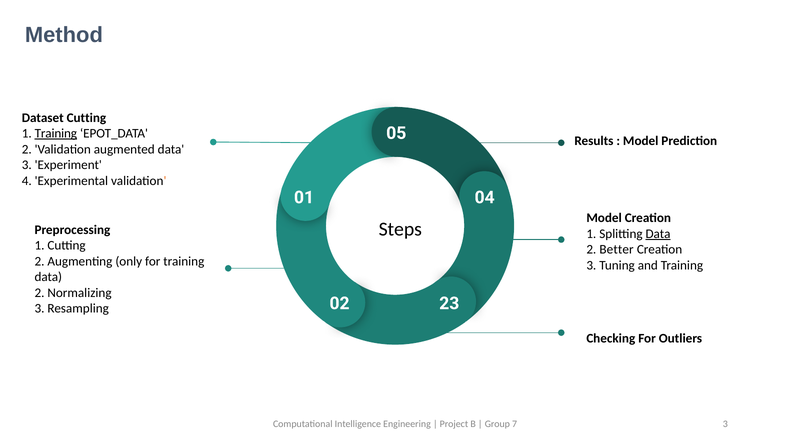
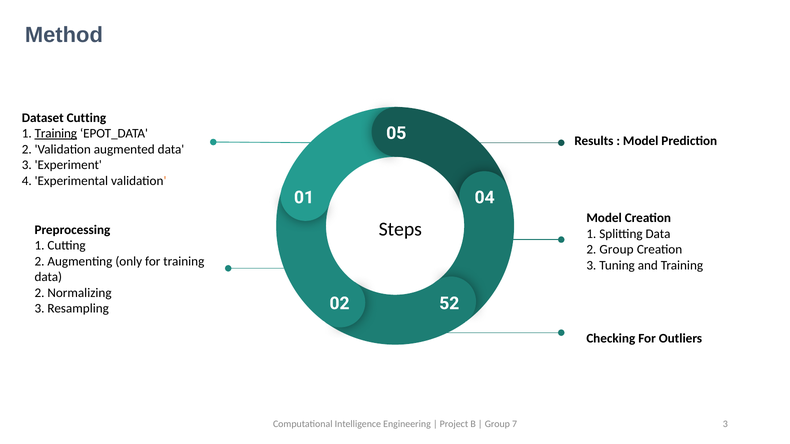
Data at (658, 234) underline: present -> none
2 Better: Better -> Group
23: 23 -> 52
